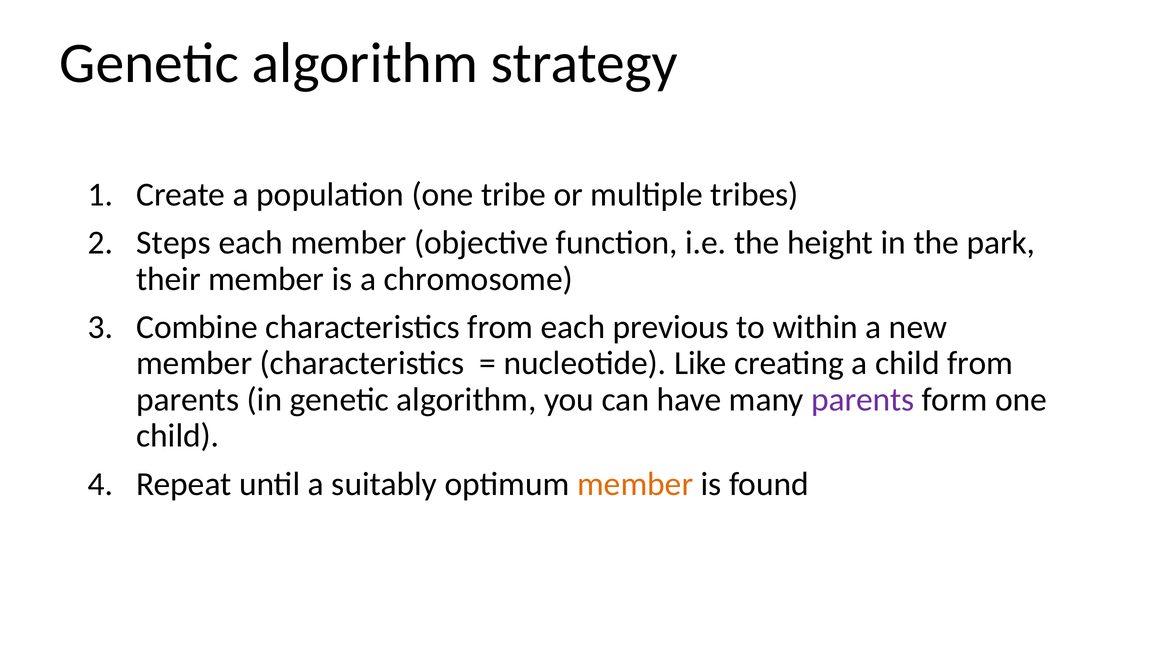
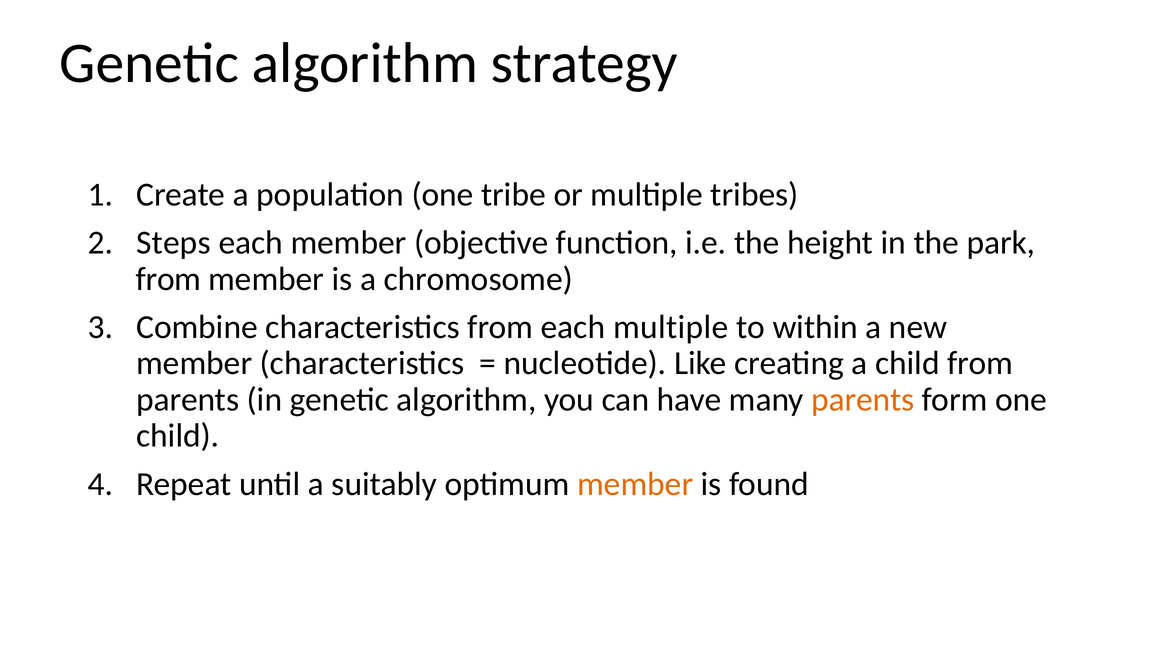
their at (168, 279): their -> from
each previous: previous -> multiple
parents at (863, 400) colour: purple -> orange
